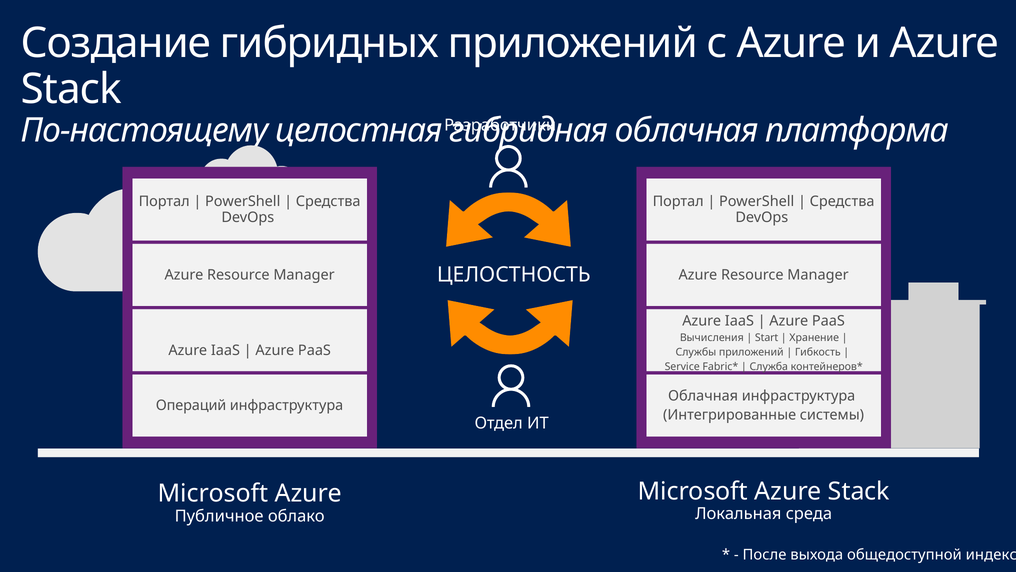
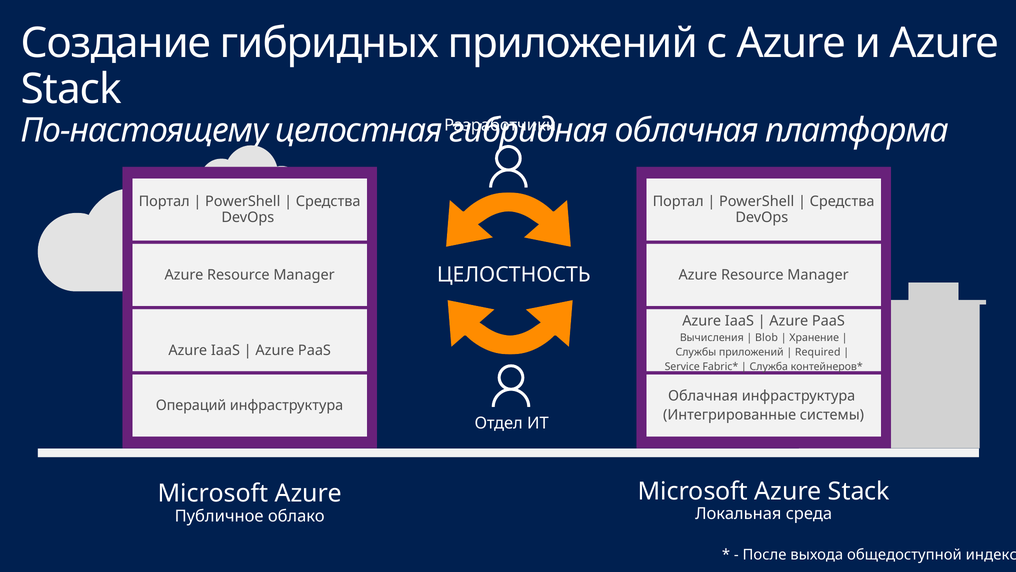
Start: Start -> Blob
Гибкость: Гибкость -> Required
